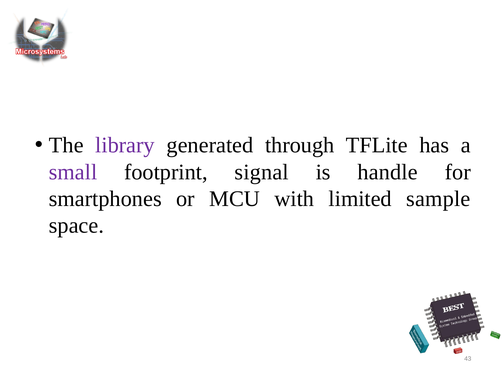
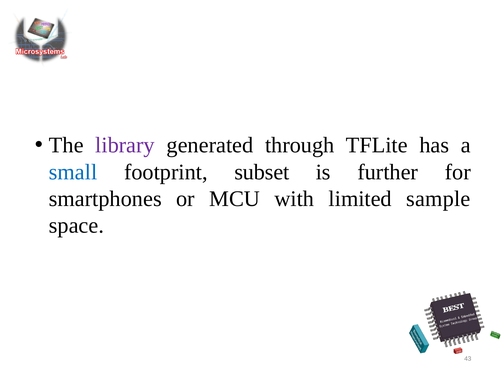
small colour: purple -> blue
signal: signal -> subset
handle: handle -> further
